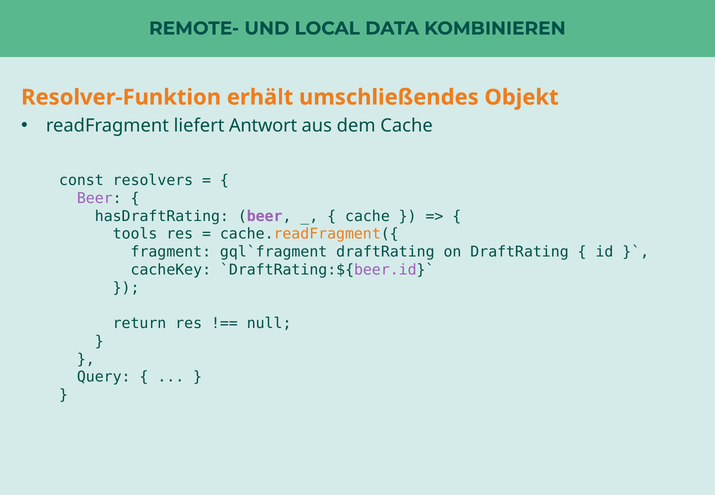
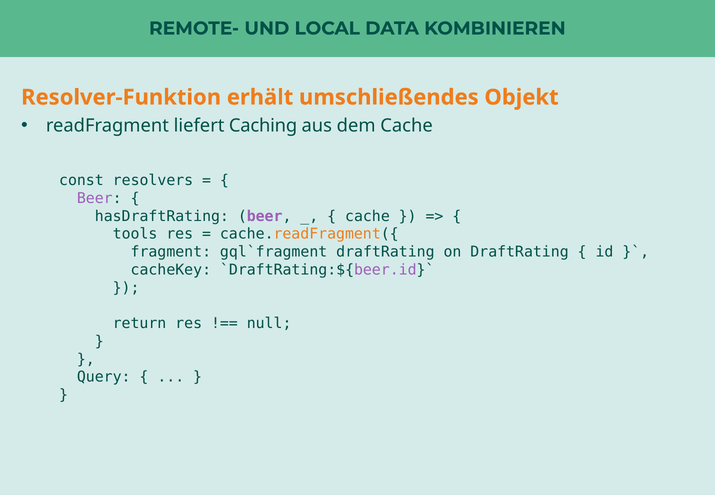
Antwort: Antwort -> Caching
